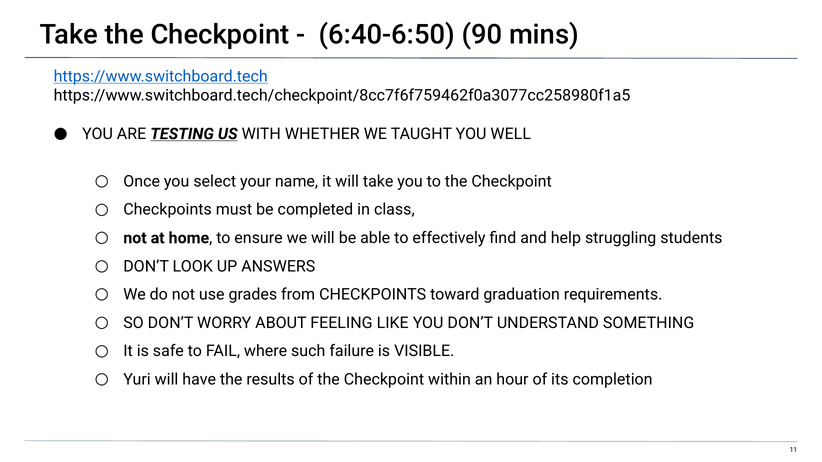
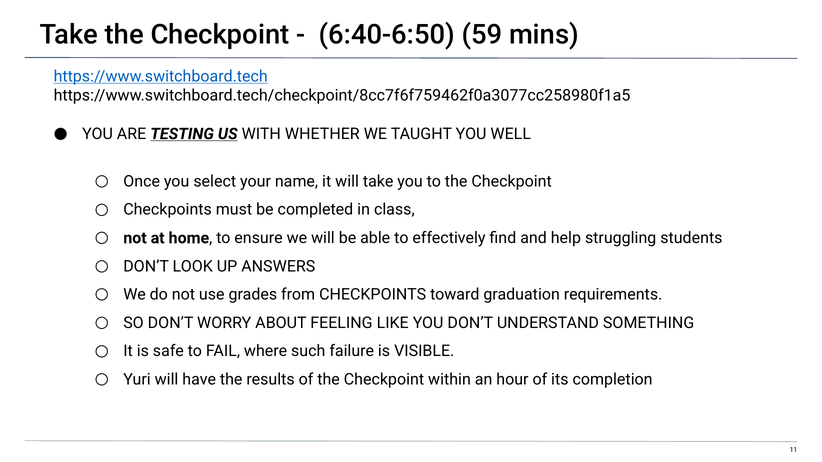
90: 90 -> 59
